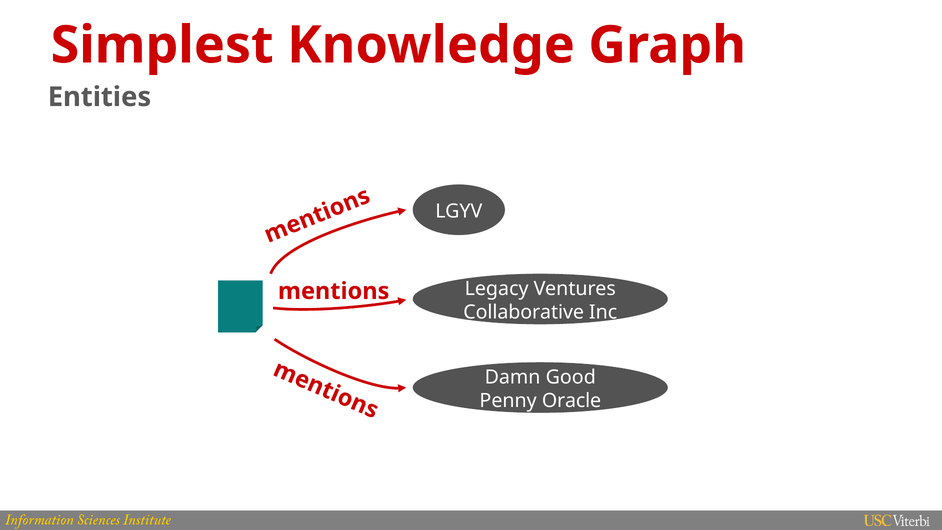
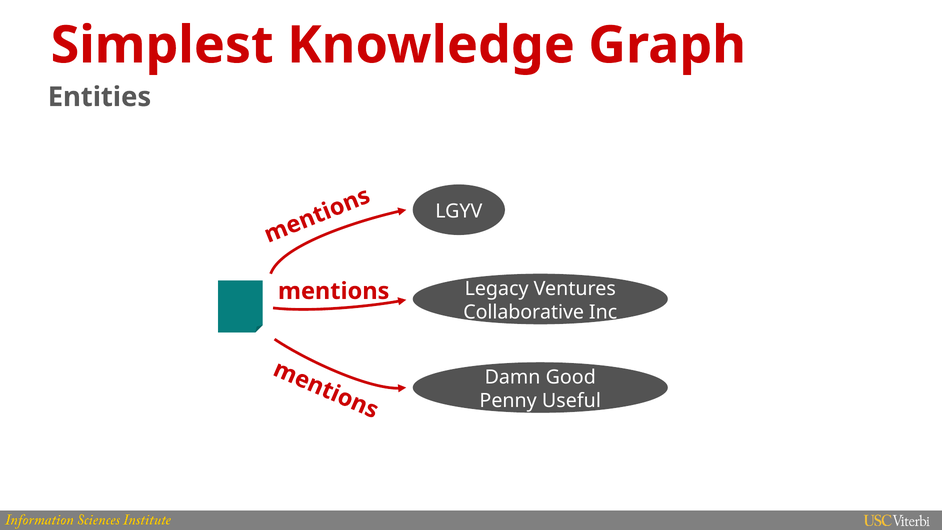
Oracle: Oracle -> Useful
